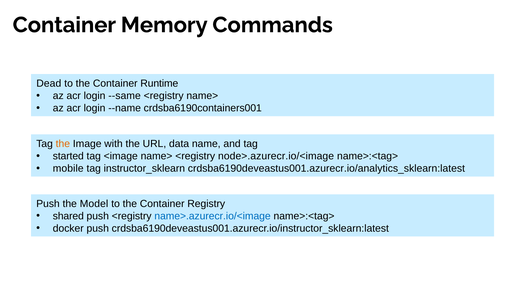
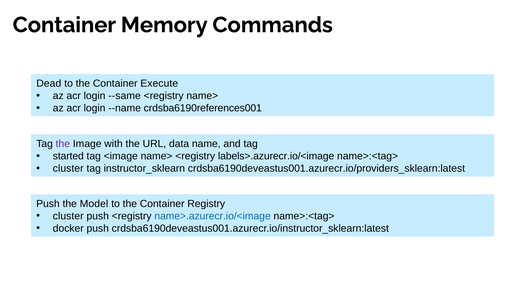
Runtime: Runtime -> Execute
crdsba6190containers001: crdsba6190containers001 -> crdsba6190references001
the at (63, 144) colour: orange -> purple
node>.azurecr.io/<image: node>.azurecr.io/<image -> labels>.azurecr.io/<image
mobile at (68, 169): mobile -> cluster
crdsba6190deveastus001.azurecr.io/analytics_sklearn:latest: crdsba6190deveastus001.azurecr.io/analytics_sklearn:latest -> crdsba6190deveastus001.azurecr.io/providers_sklearn:latest
shared at (68, 217): shared -> cluster
